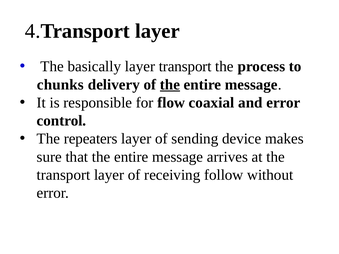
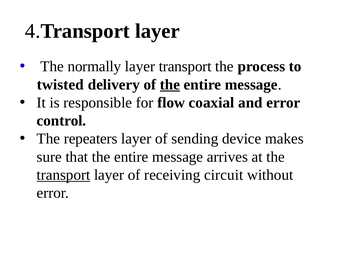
basically: basically -> normally
chunks: chunks -> twisted
transport at (63, 175) underline: none -> present
follow: follow -> circuit
